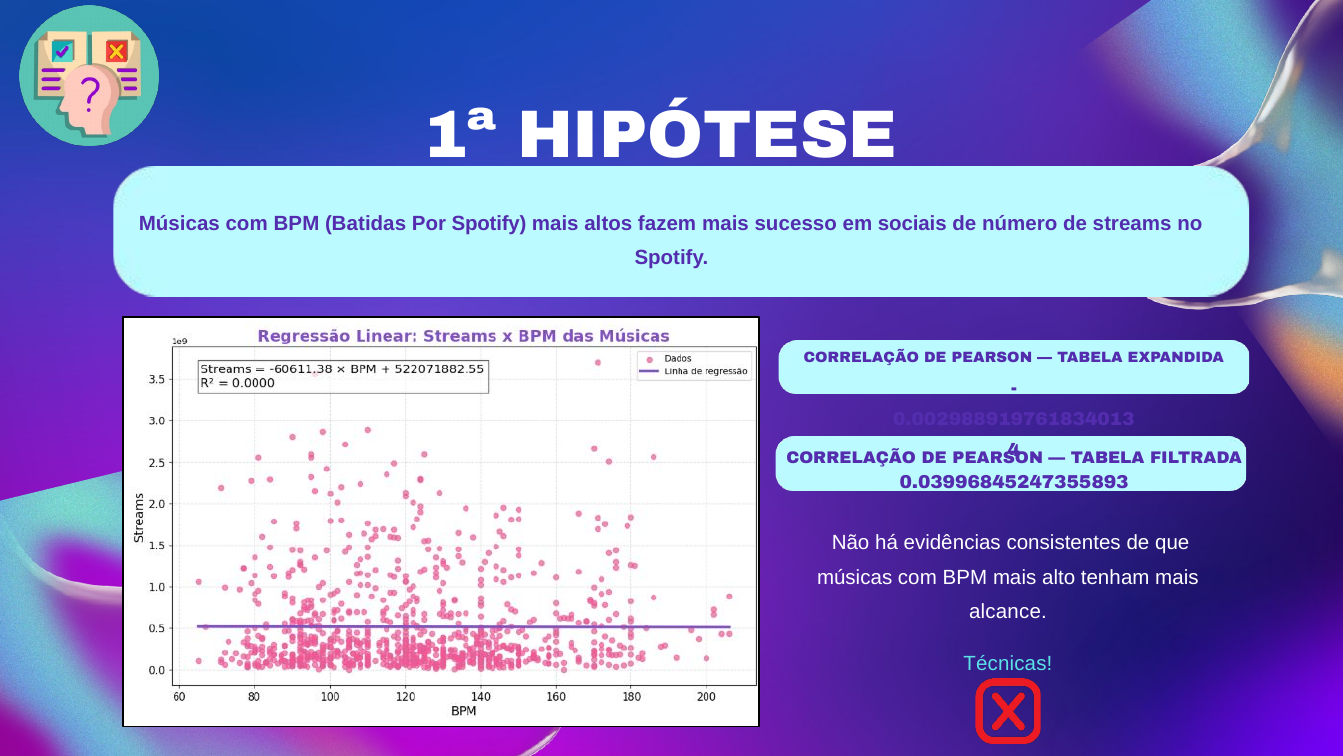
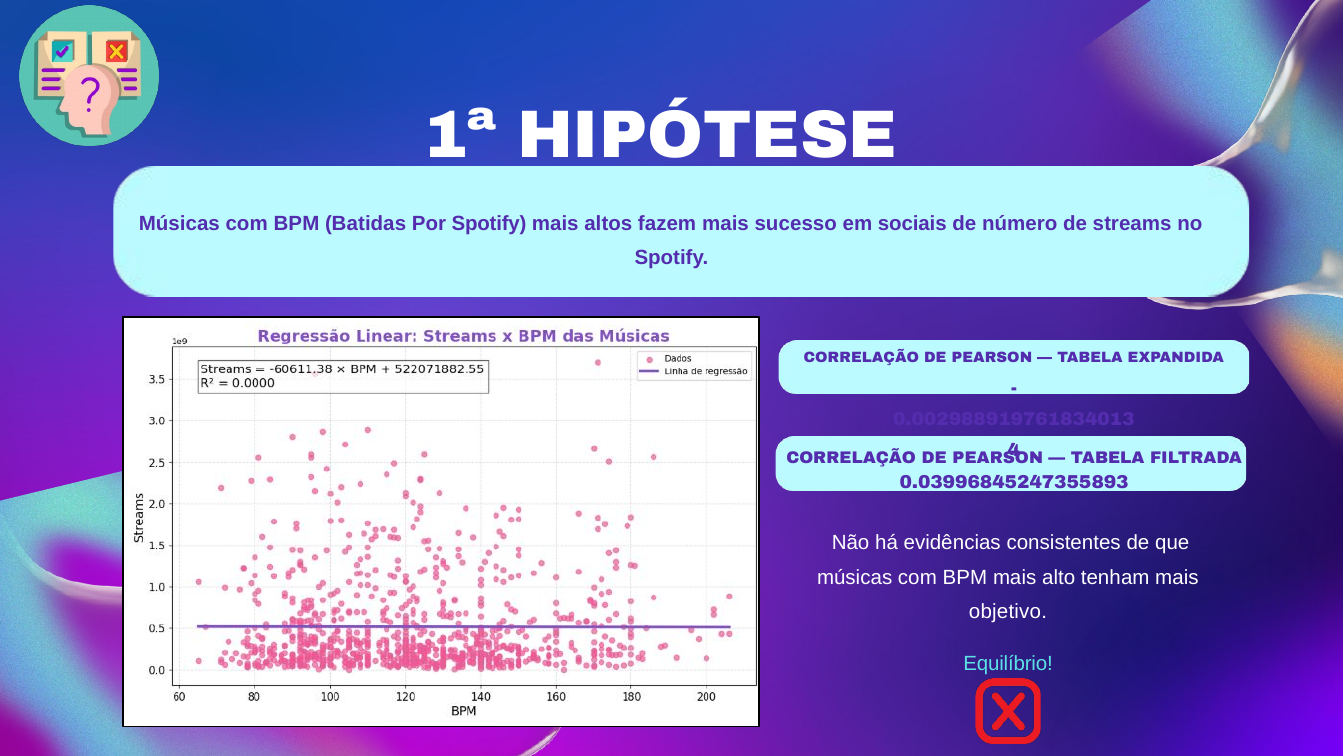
alcance: alcance -> objetivo
Técnicas: Técnicas -> Equilíbrio
